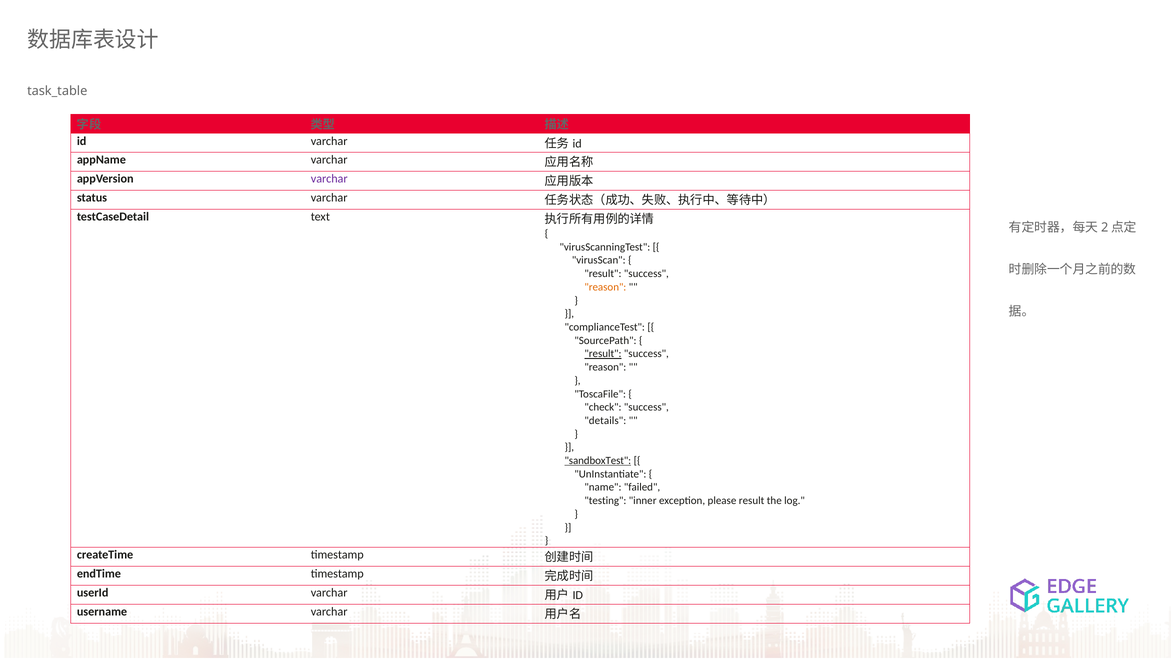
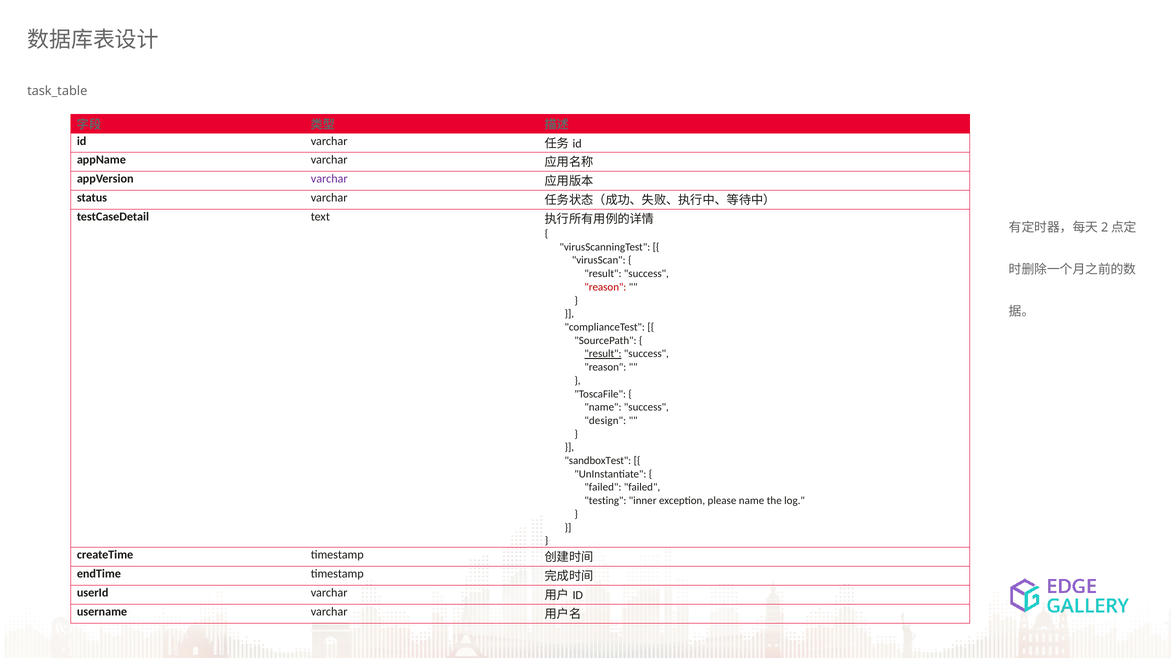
reason at (605, 287) colour: orange -> red
check at (603, 407): check -> name
details: details -> design
sandboxTest underline: present -> none
name at (603, 487): name -> failed
please result: result -> name
